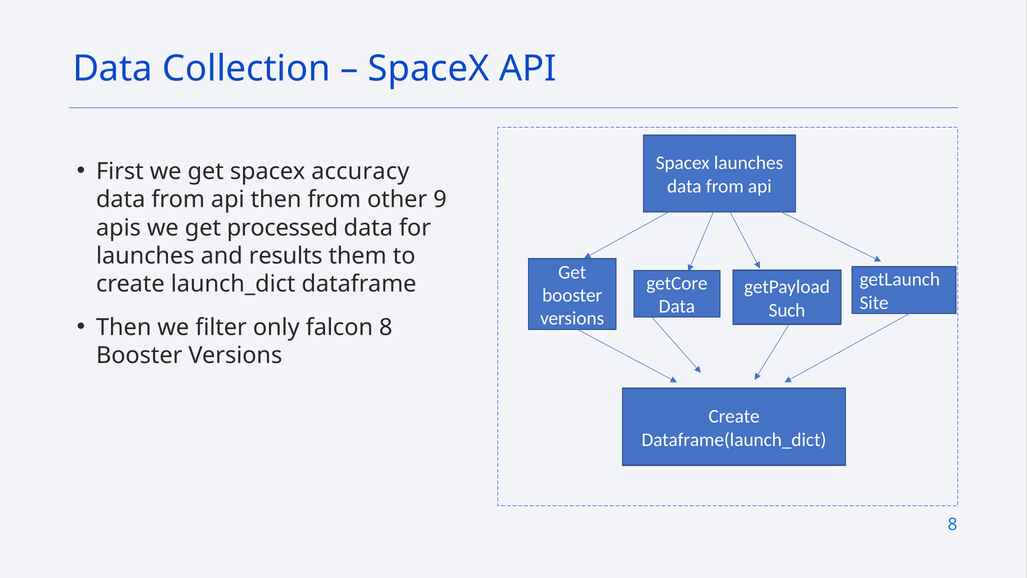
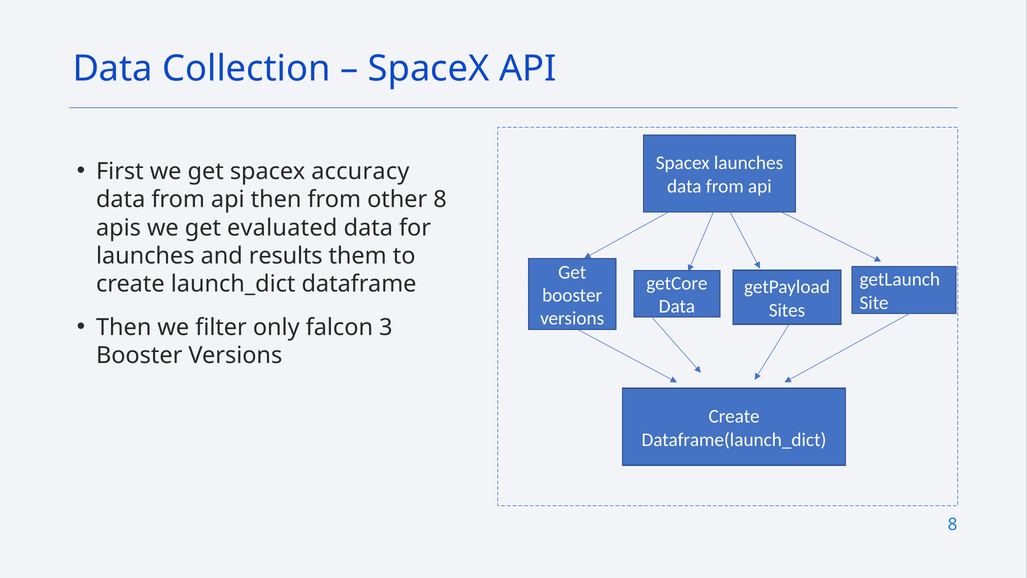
other 9: 9 -> 8
processed: processed -> evaluated
Such: Such -> Sites
falcon 8: 8 -> 3
